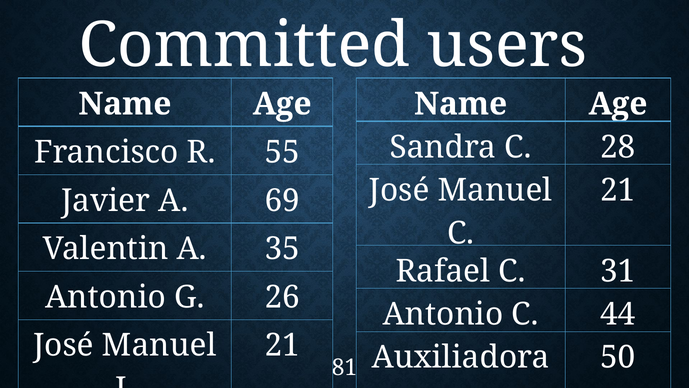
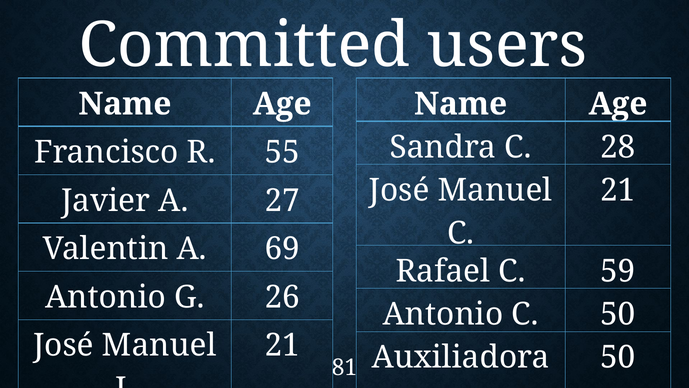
69: 69 -> 27
35: 35 -> 69
31: 31 -> 59
C 44: 44 -> 50
